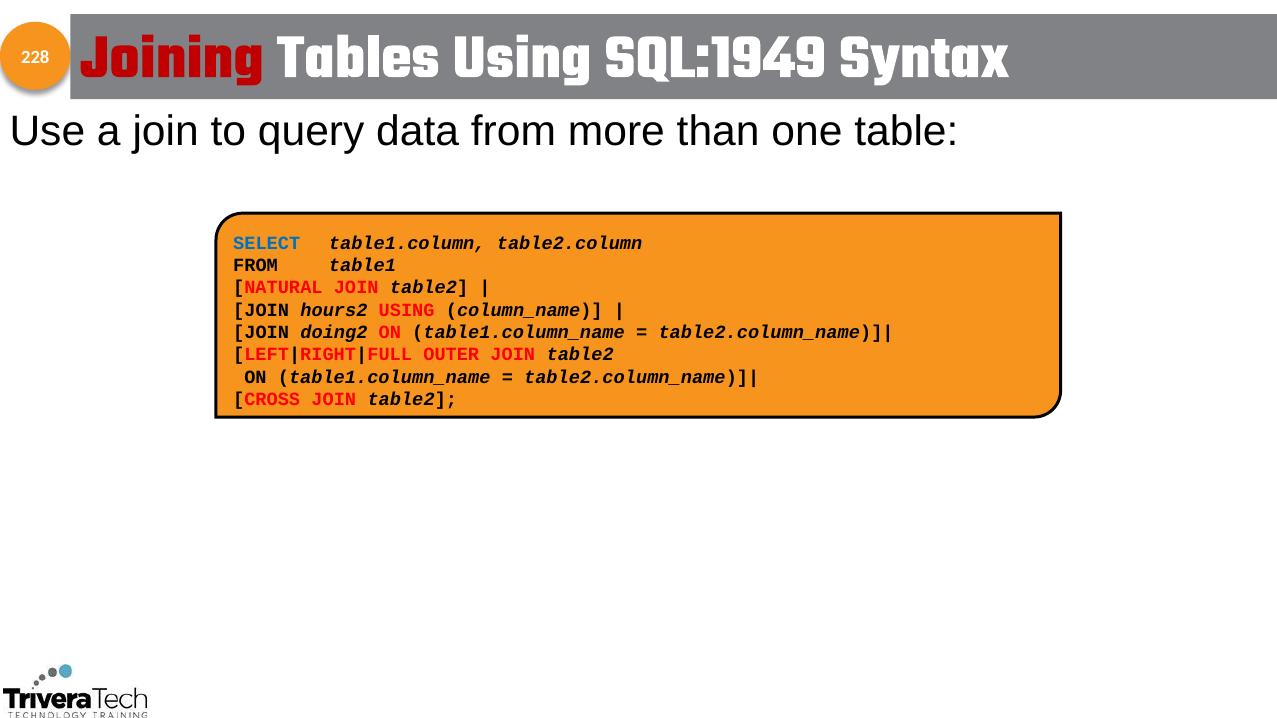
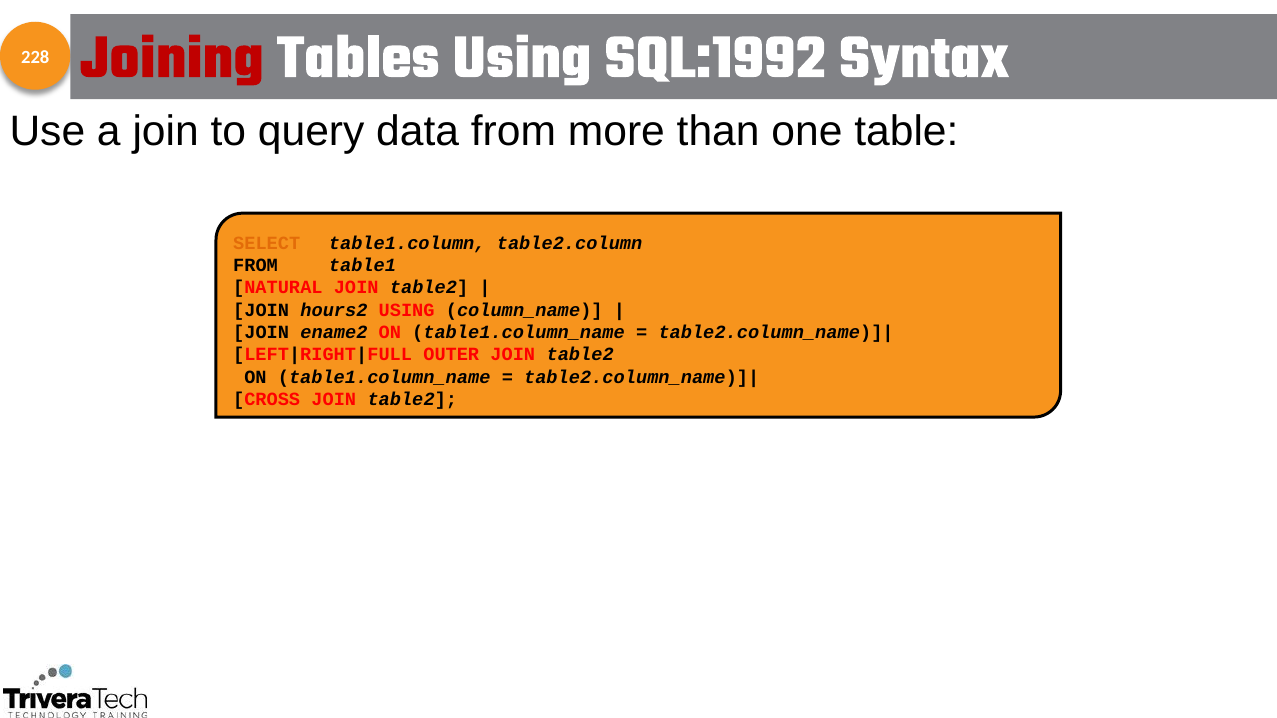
SQL:1949: SQL:1949 -> SQL:1992
SELECT colour: blue -> orange
doing2: doing2 -> ename2
